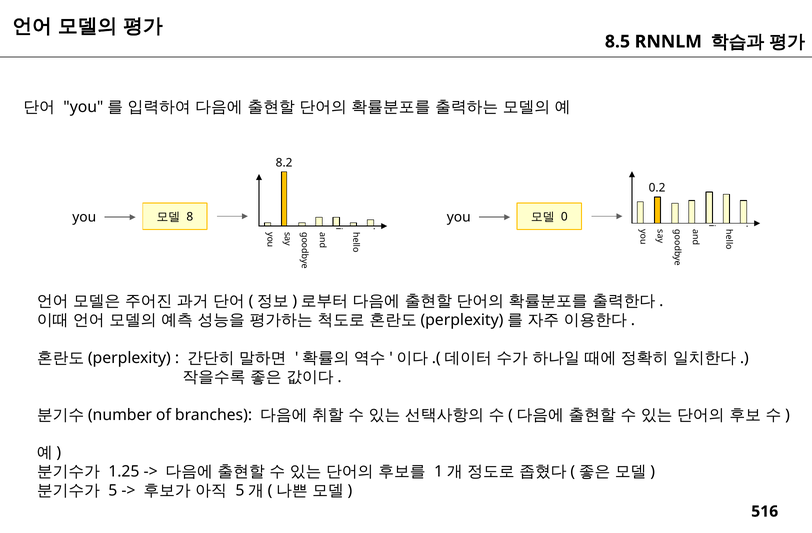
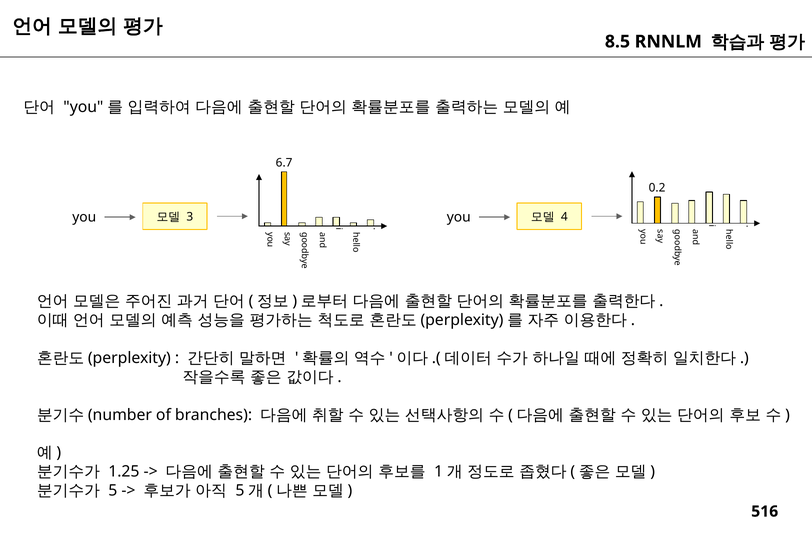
8.2: 8.2 -> 6.7
8: 8 -> 3
0: 0 -> 4
